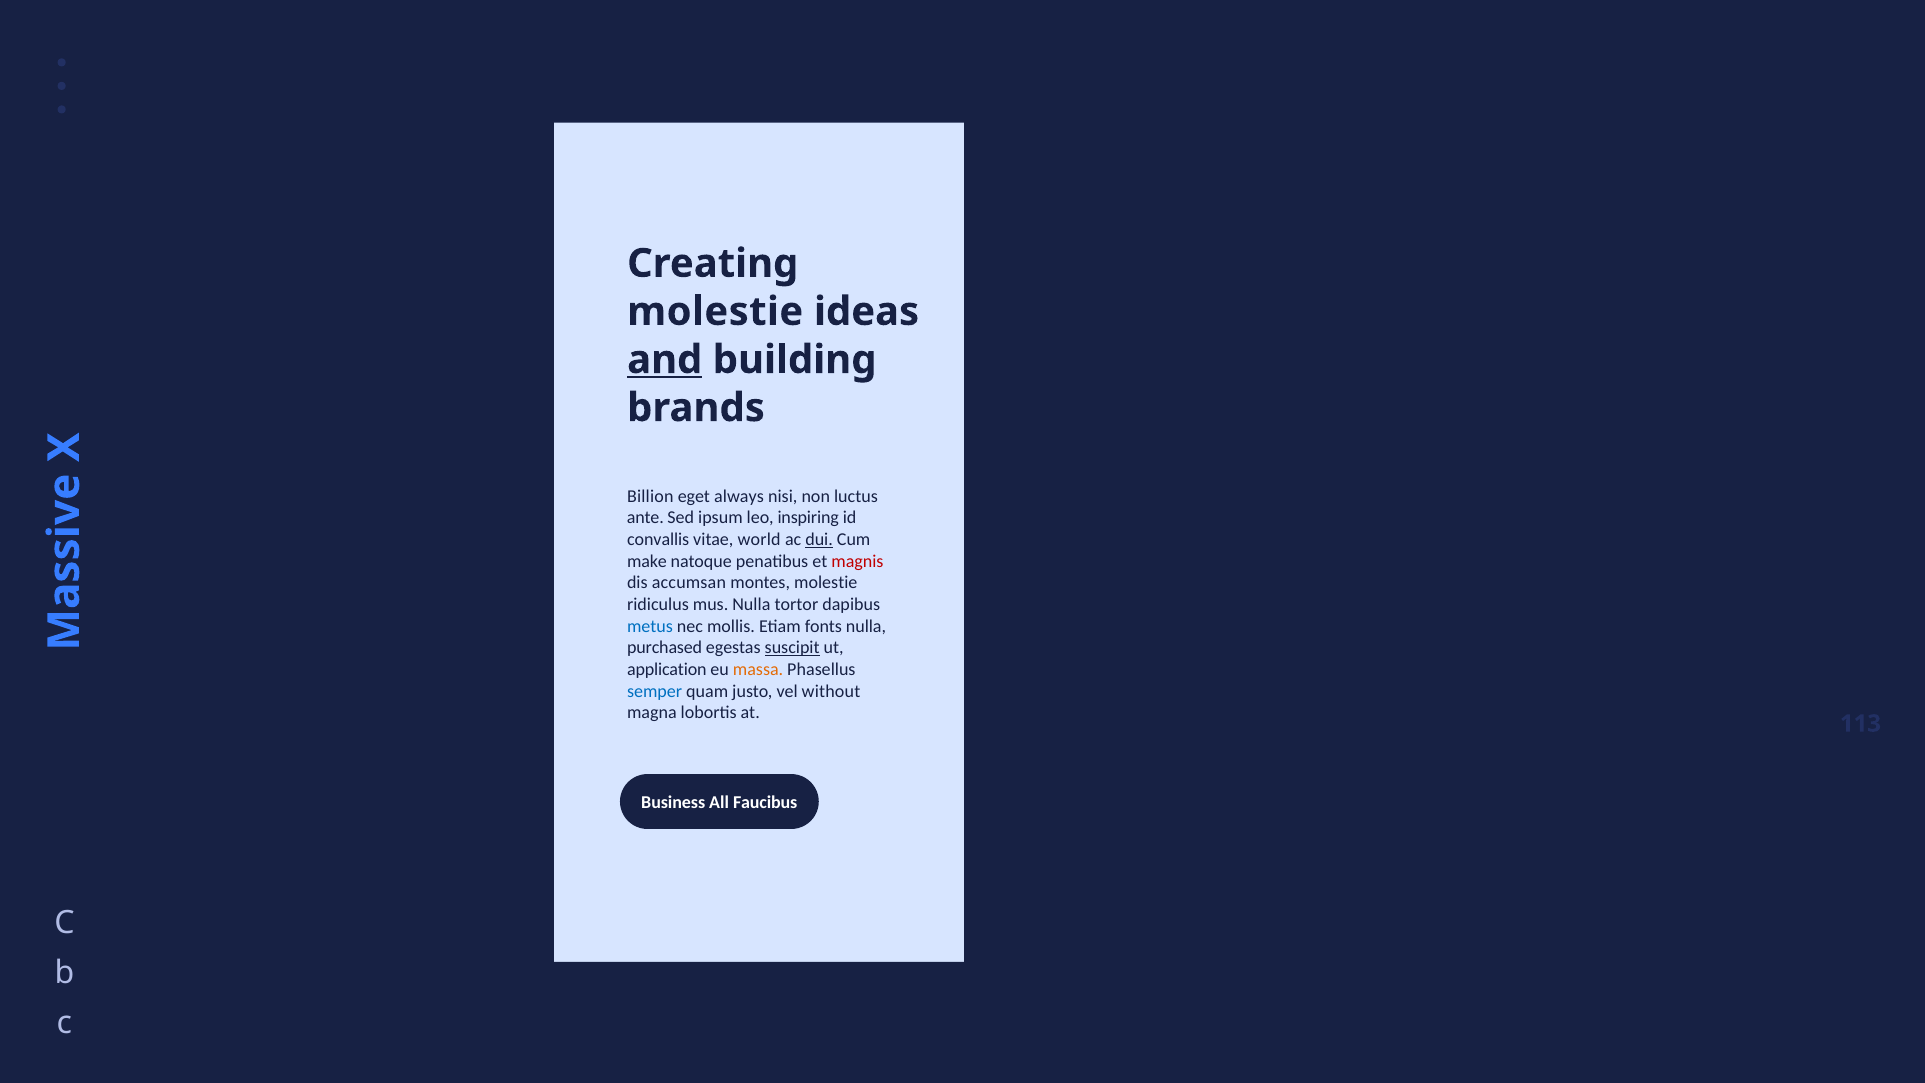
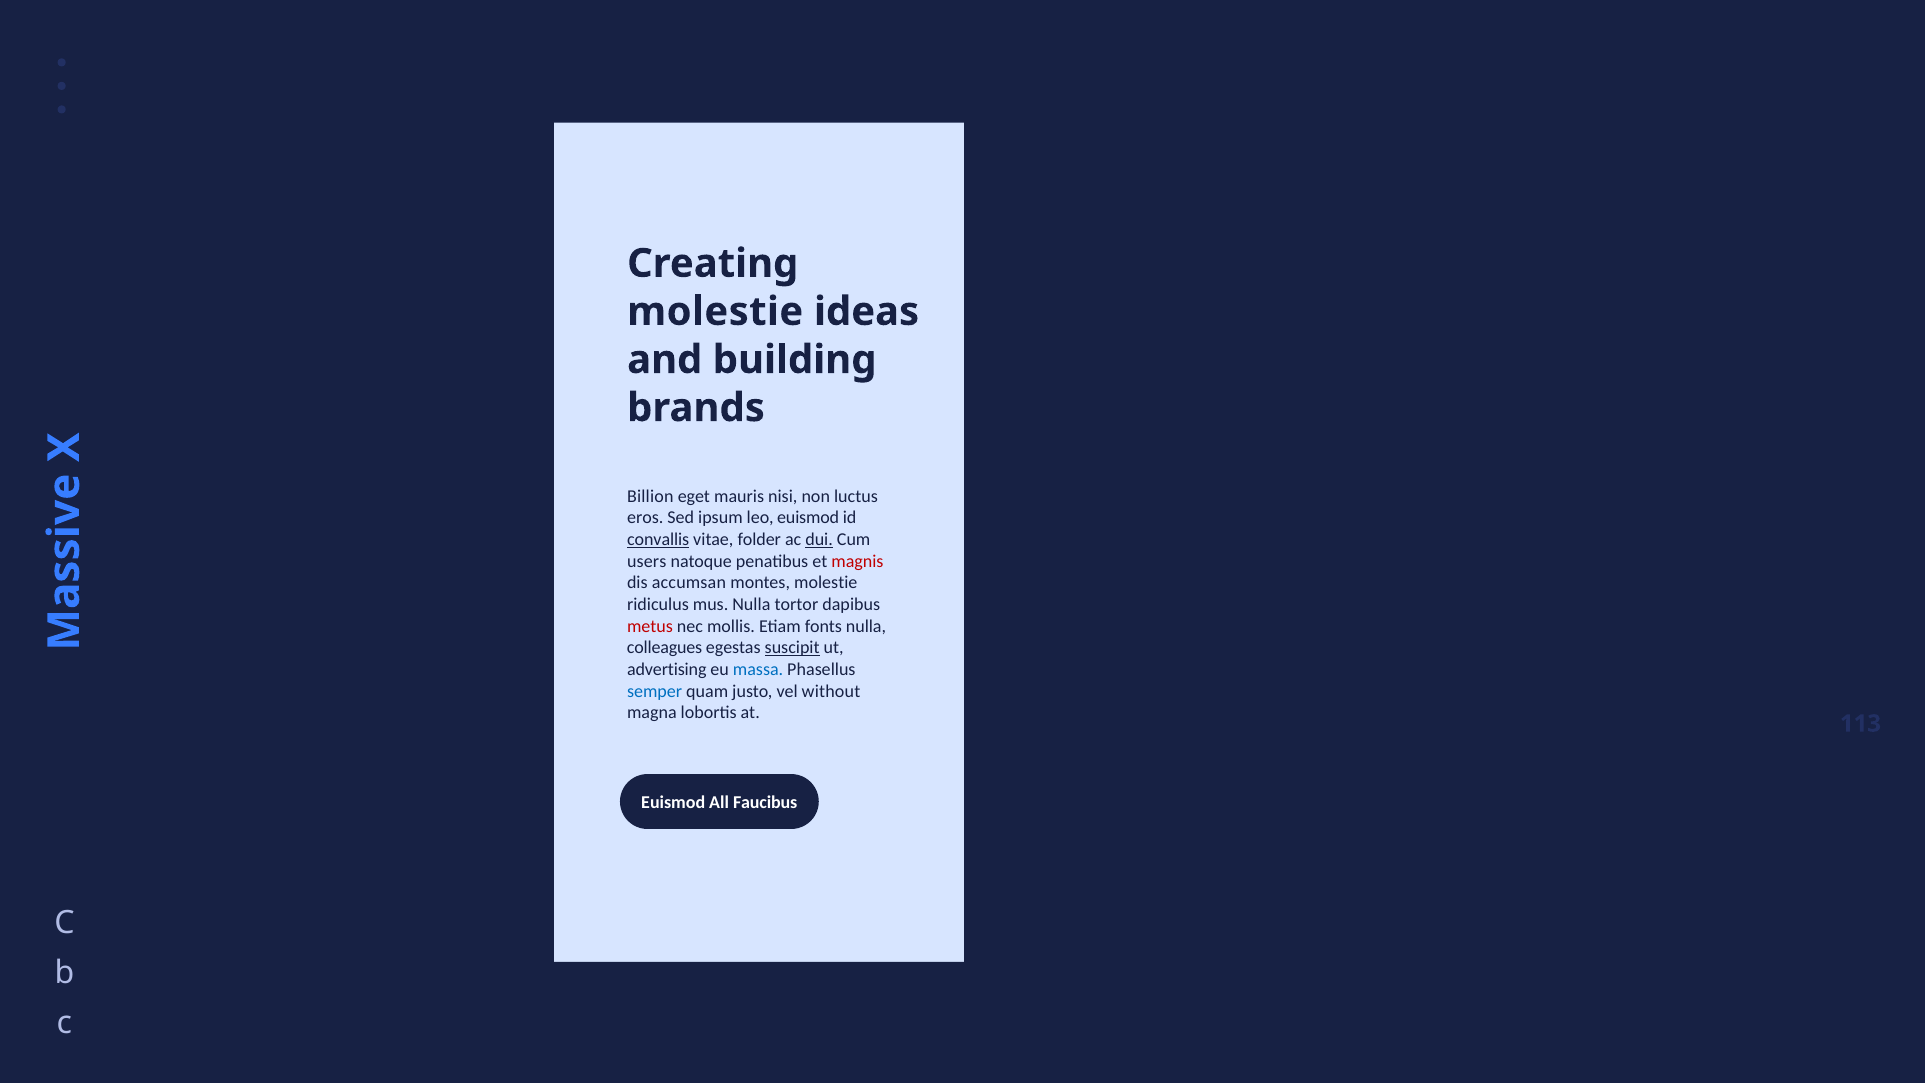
and underline: present -> none
always: always -> mauris
ante: ante -> eros
leo inspiring: inspiring -> euismod
convallis underline: none -> present
world: world -> folder
make: make -> users
metus colour: blue -> red
purchased: purchased -> colleagues
application: application -> advertising
massa colour: orange -> blue
Business at (673, 802): Business -> Euismod
